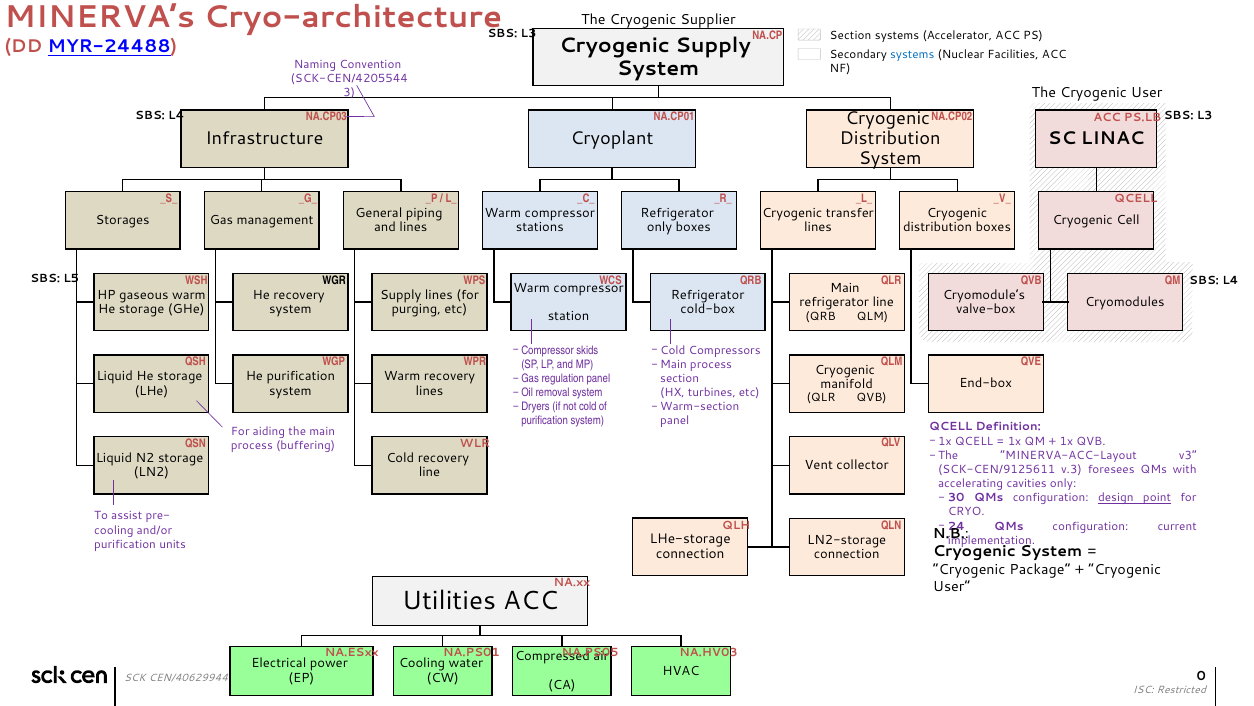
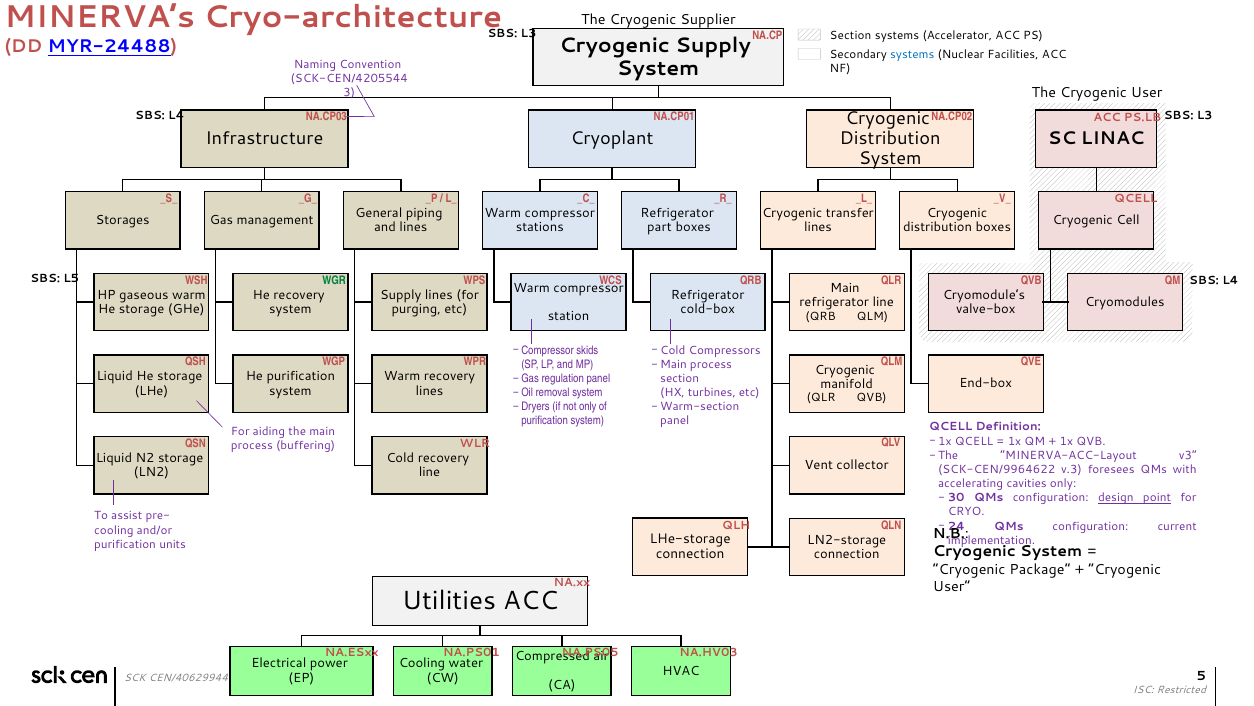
only at (660, 227): only -> part
WGR colour: black -> green
not cold: cold -> only
SCK-CEN/9125611: SCK-CEN/9125611 -> SCK-CEN/9964622
0: 0 -> 5
